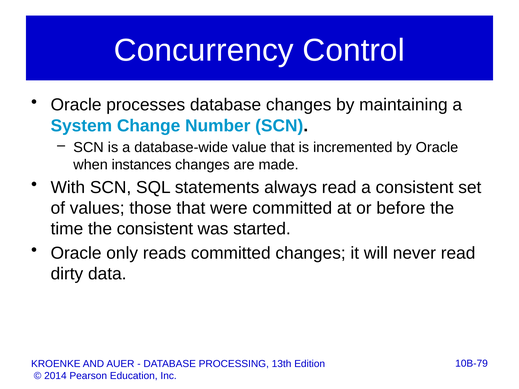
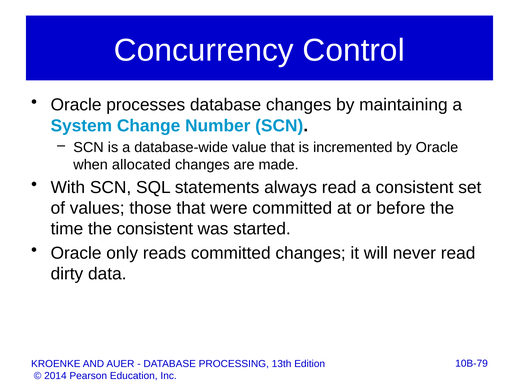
instances: instances -> allocated
